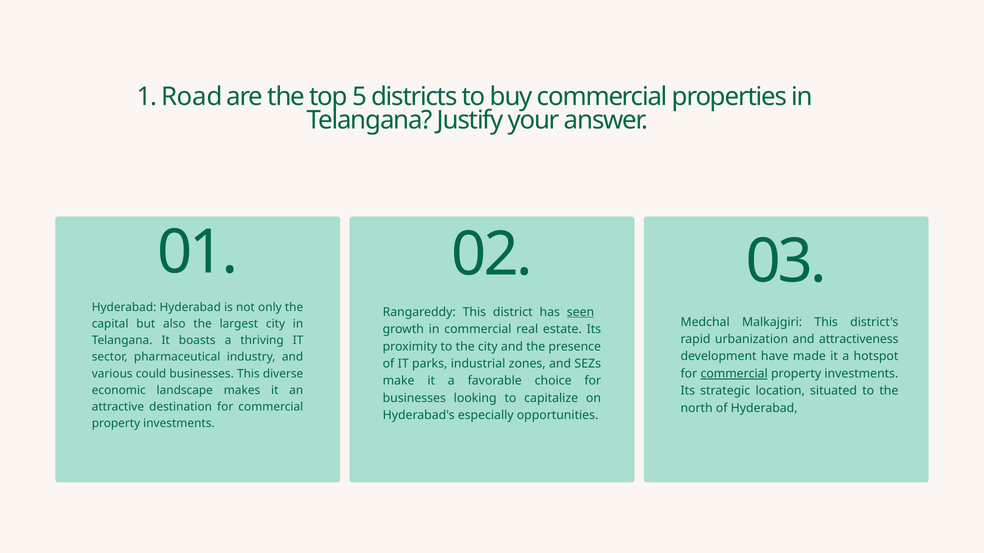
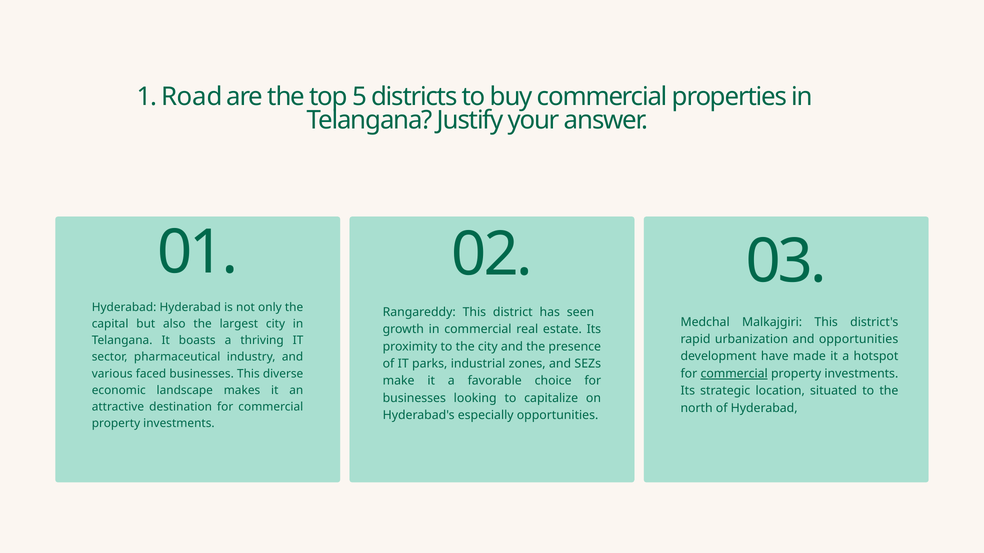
seen underline: present -> none
and attractiveness: attractiveness -> opportunities
could: could -> faced
